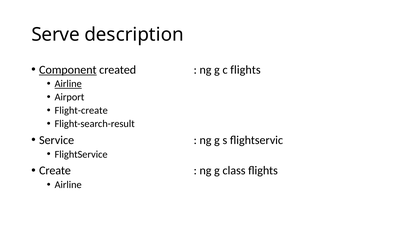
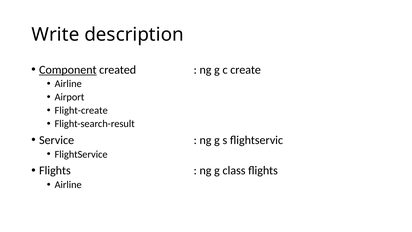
Serve: Serve -> Write
c flights: flights -> create
Airline at (68, 84) underline: present -> none
Create at (55, 170): Create -> Flights
